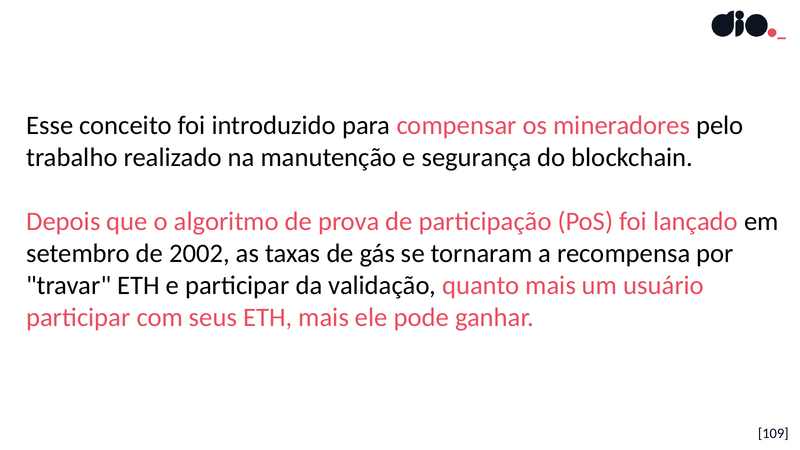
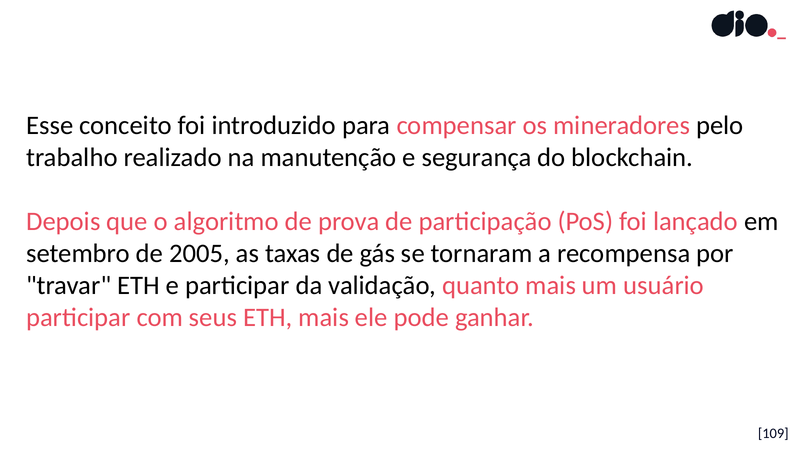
2002: 2002 -> 2005
